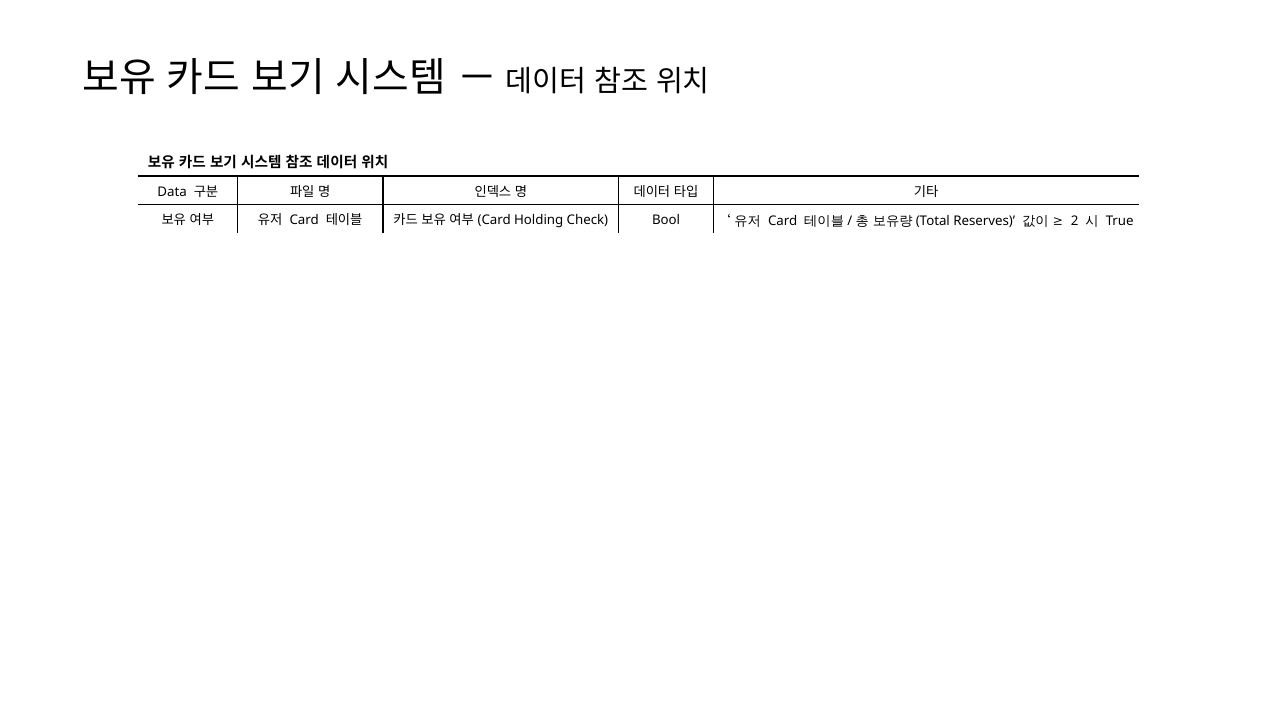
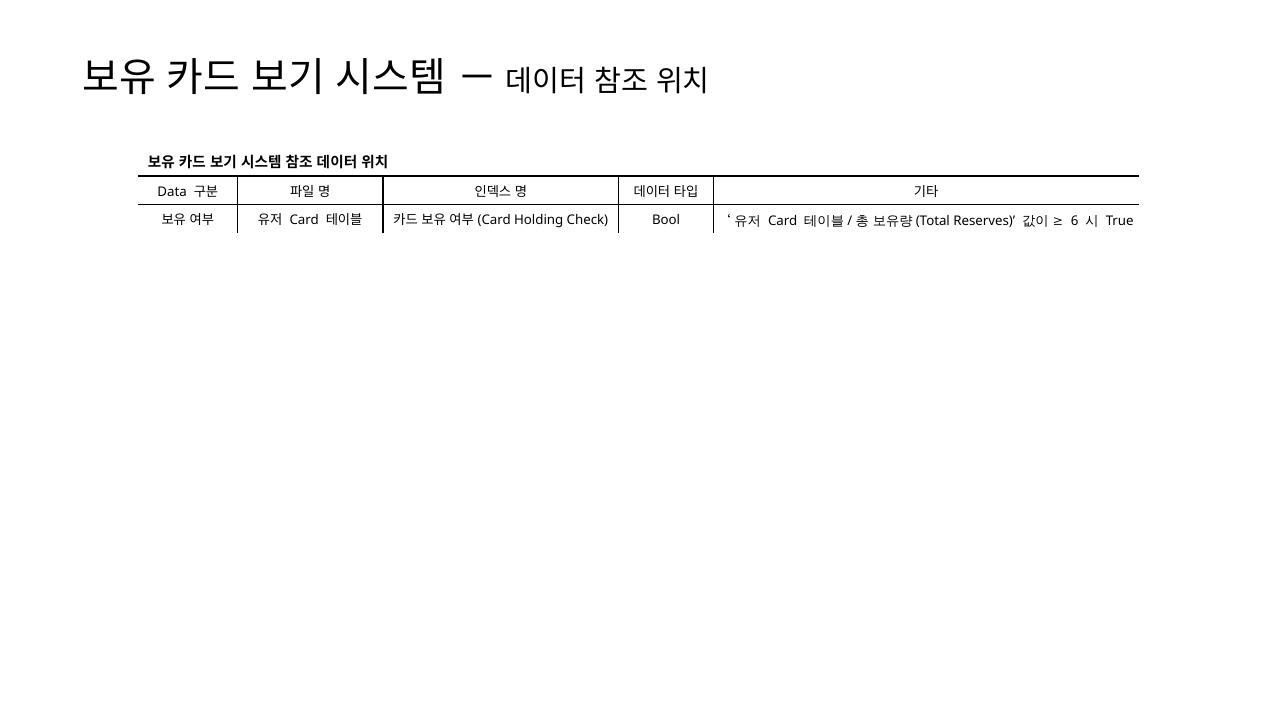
2: 2 -> 6
